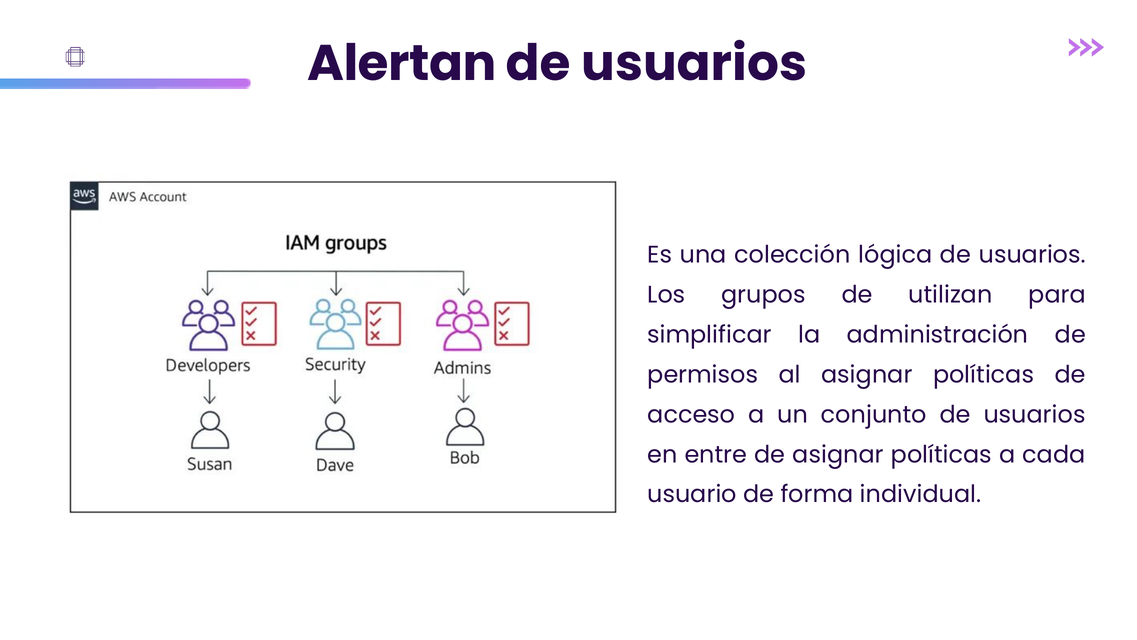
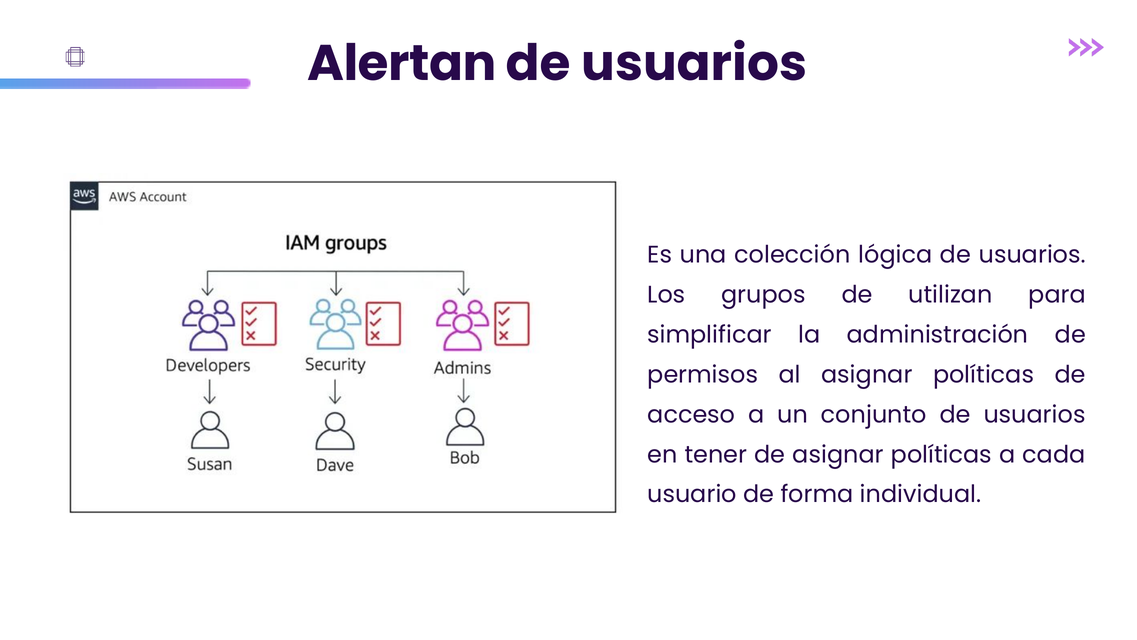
entre: entre -> tener
